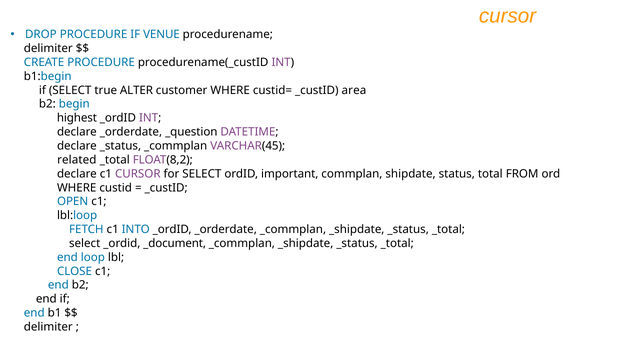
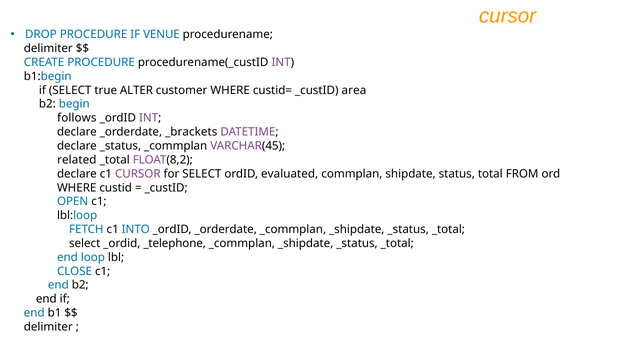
highest: highest -> follows
_question: _question -> _brackets
important: important -> evaluated
_document: _document -> _telephone
